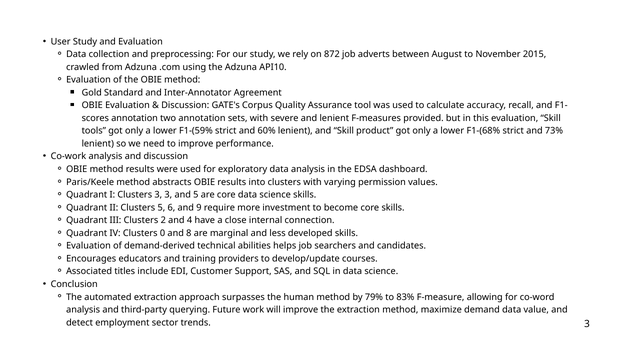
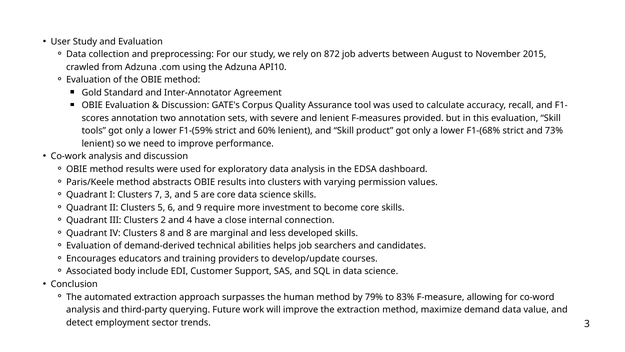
Clusters 3: 3 -> 7
Clusters 0: 0 -> 8
titles: titles -> body
